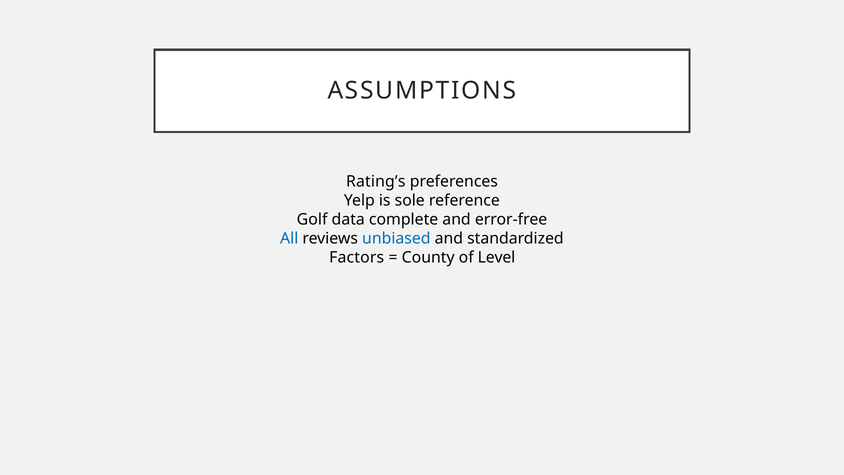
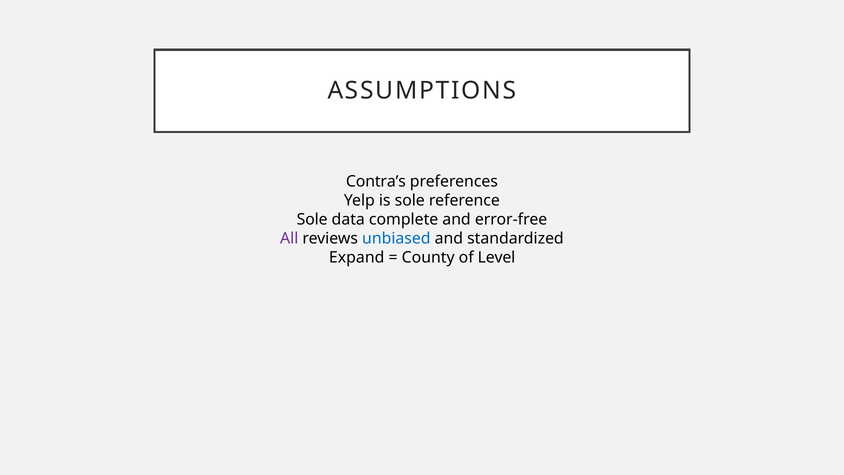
Rating’s: Rating’s -> Contra’s
Golf at (312, 219): Golf -> Sole
All colour: blue -> purple
Factors: Factors -> Expand
